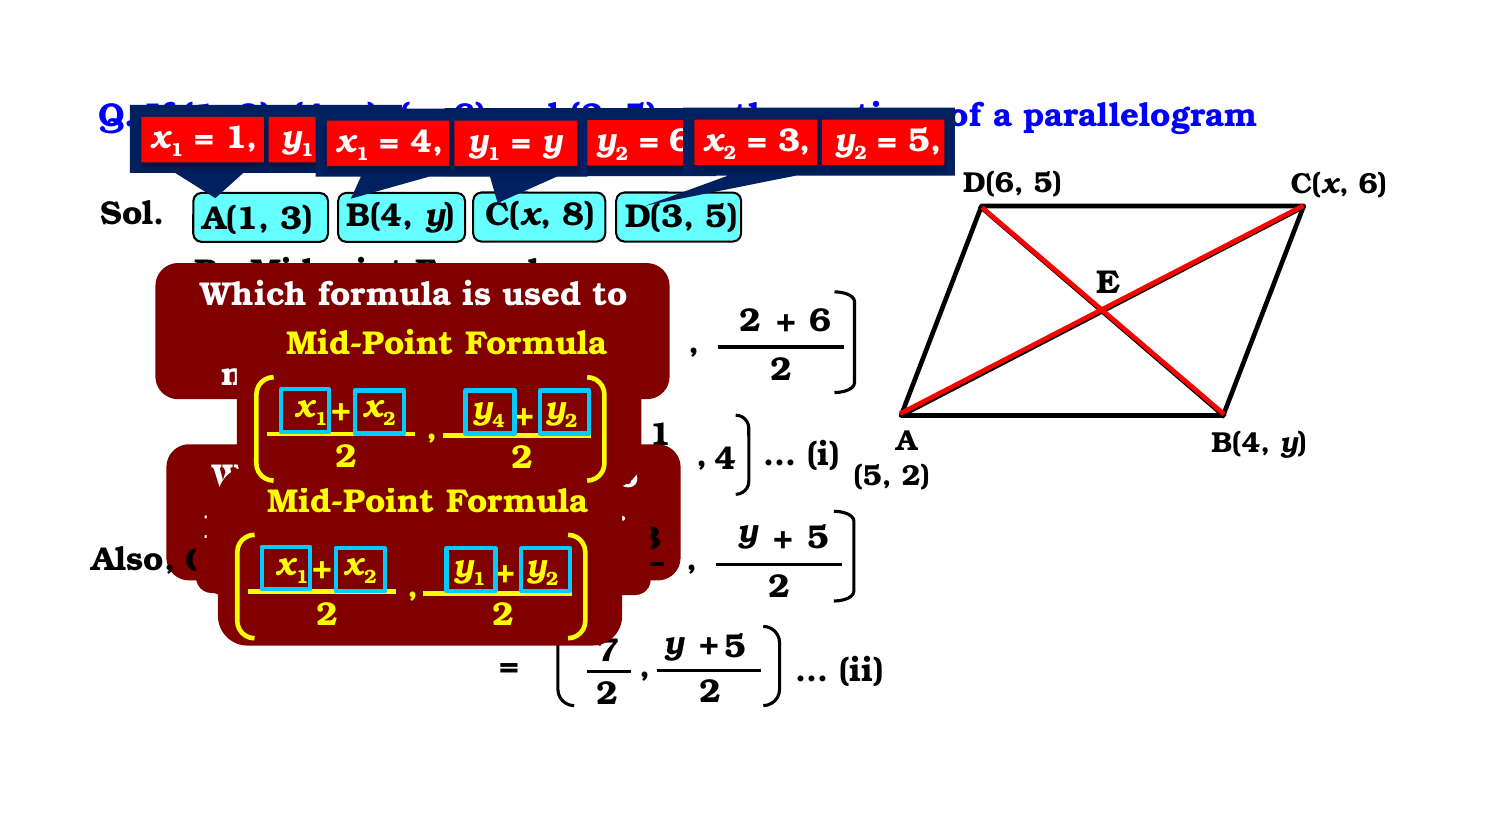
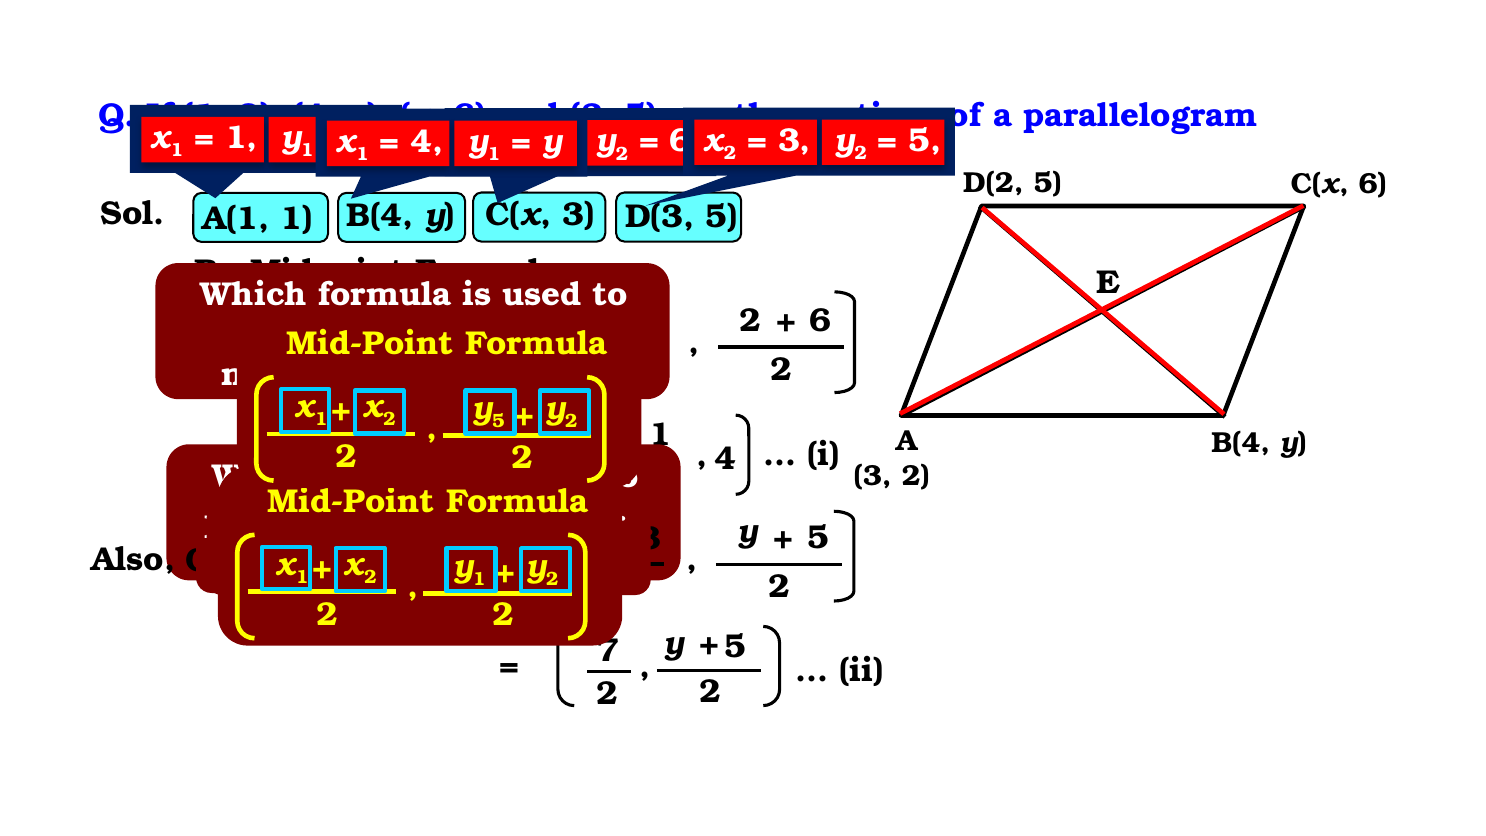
D(6: D(6 -> D(2
C(x 8: 8 -> 3
A(1 3: 3 -> 1
y 4: 4 -> 5
5 at (873, 476): 5 -> 3
